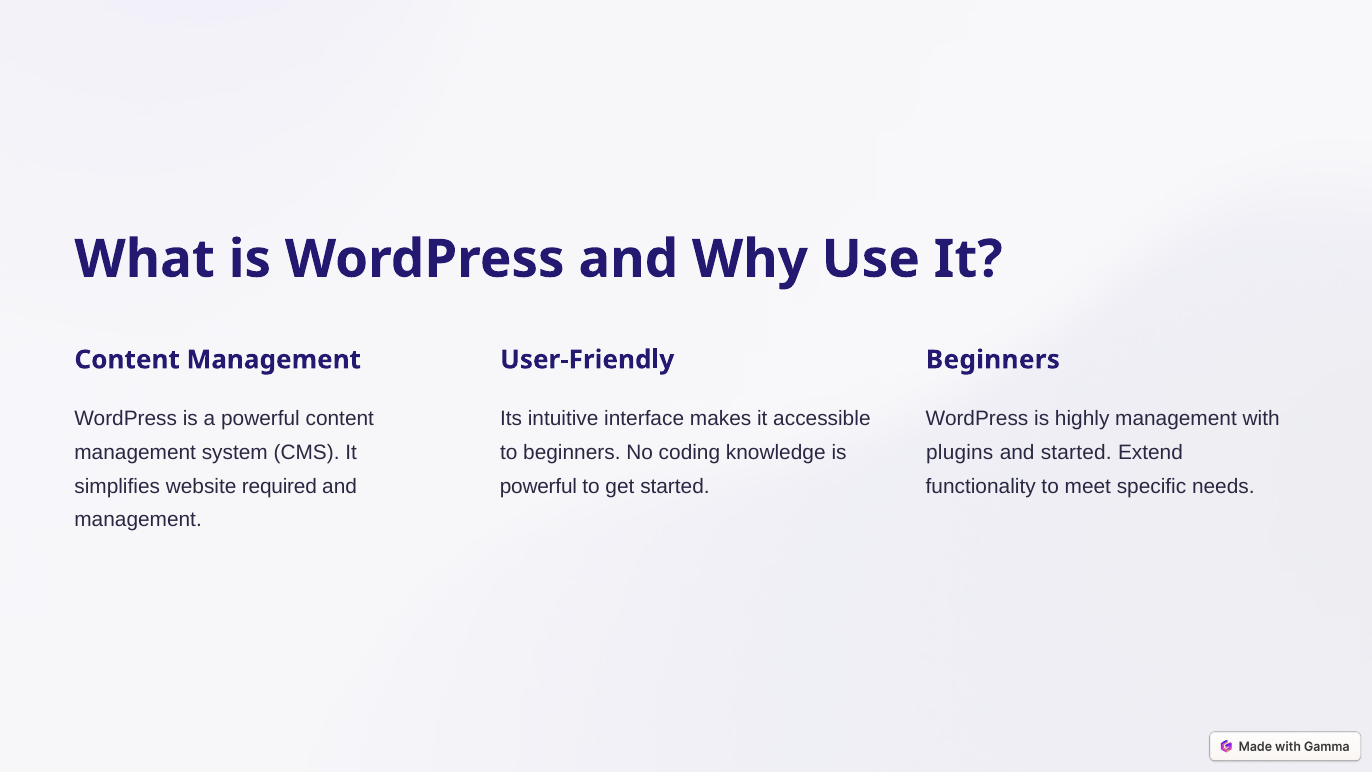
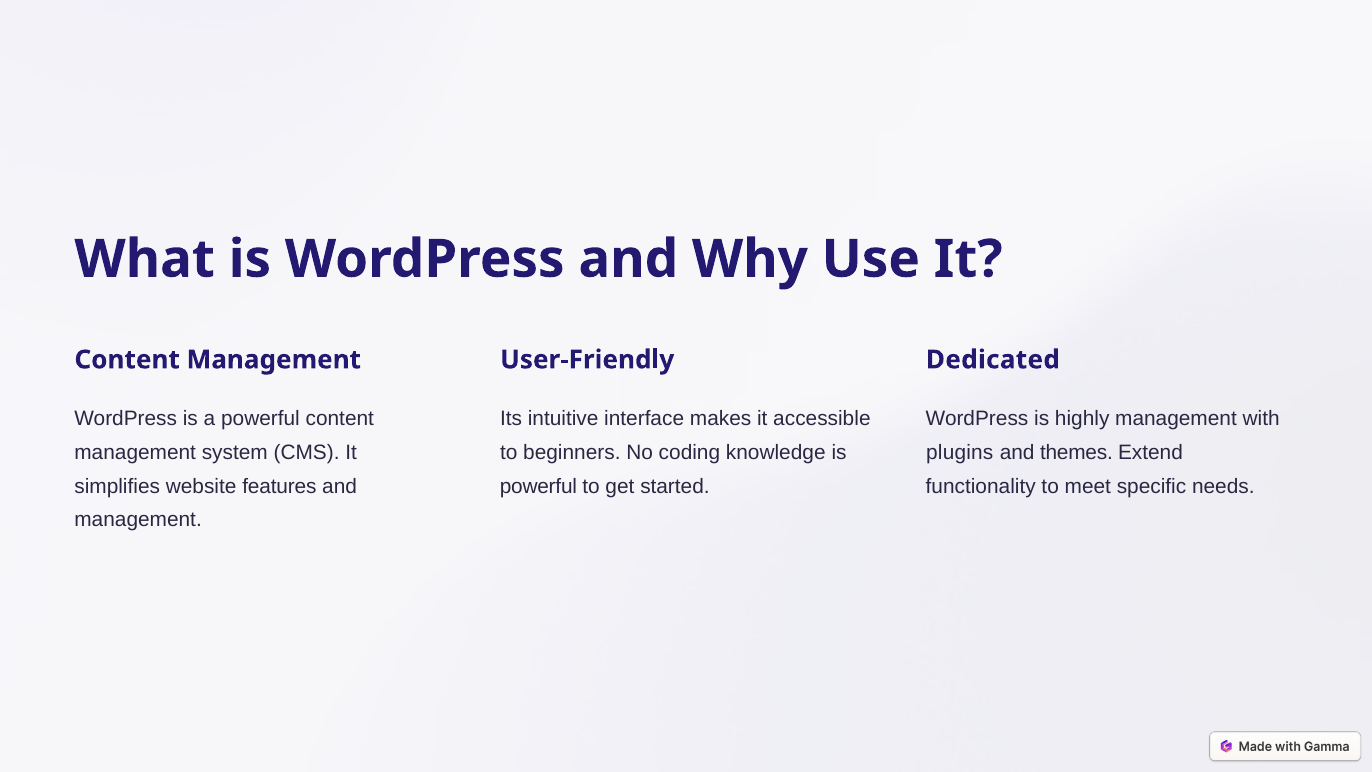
Beginners at (993, 360): Beginners -> Dedicated
and started: started -> themes
required: required -> features
